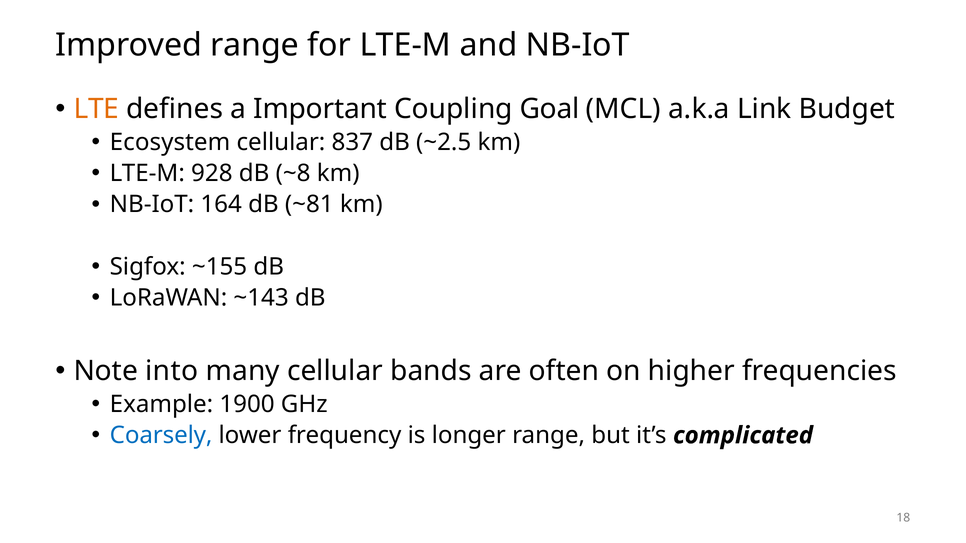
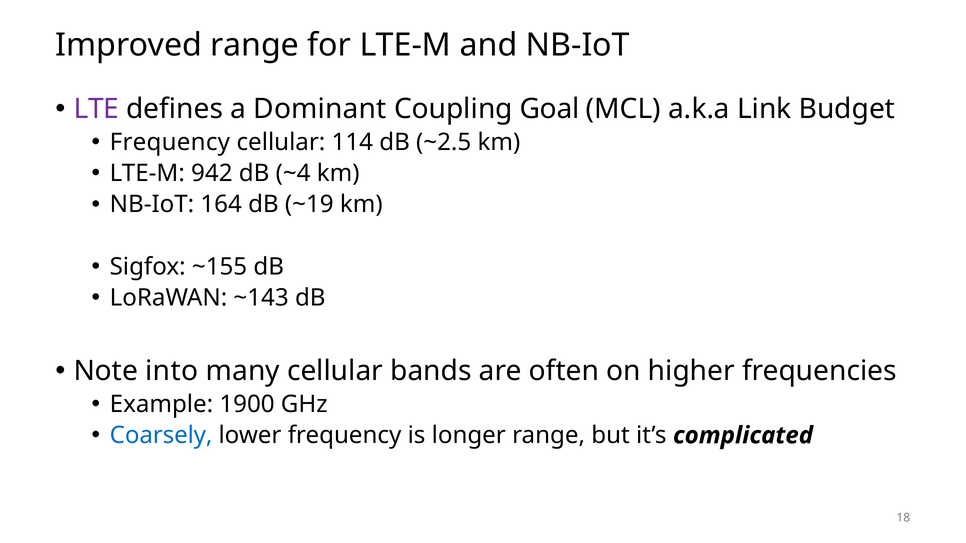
LTE colour: orange -> purple
Important: Important -> Dominant
Ecosystem at (170, 142): Ecosystem -> Frequency
837: 837 -> 114
928: 928 -> 942
~8: ~8 -> ~4
~81: ~81 -> ~19
